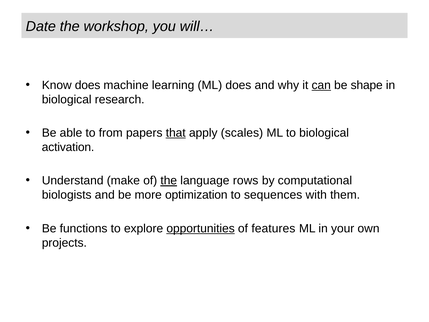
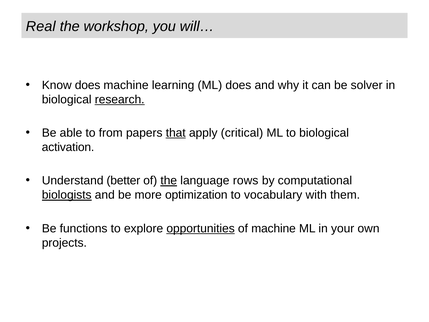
Date: Date -> Real
can underline: present -> none
shape: shape -> solver
research underline: none -> present
scales: scales -> critical
make: make -> better
biologists underline: none -> present
sequences: sequences -> vocabulary
of features: features -> machine
